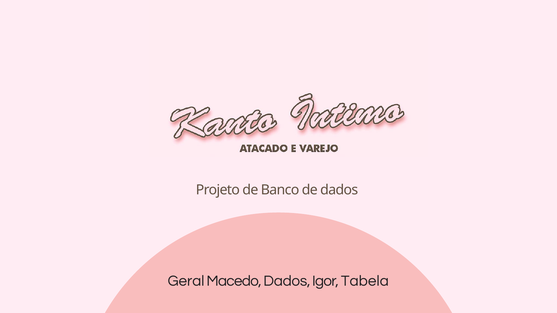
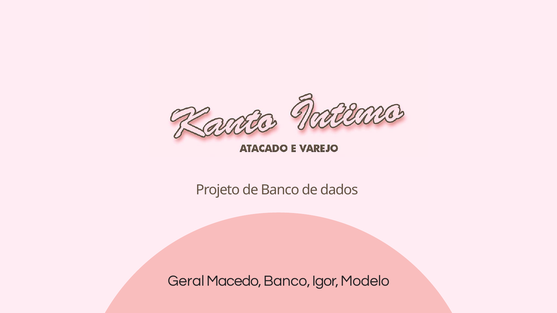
Macedo Dados: Dados -> Banco
Tabela: Tabela -> Modelo
